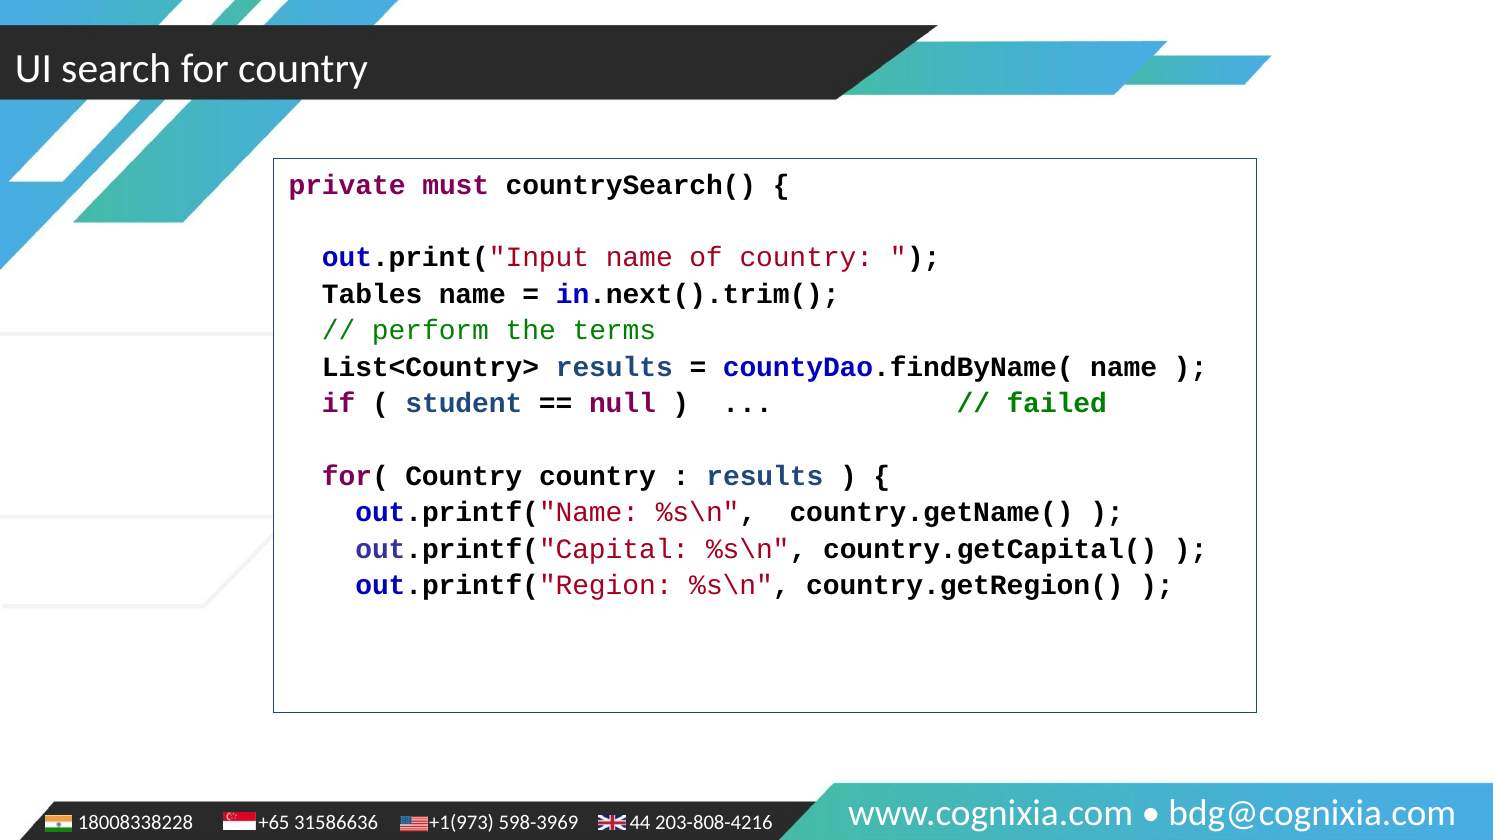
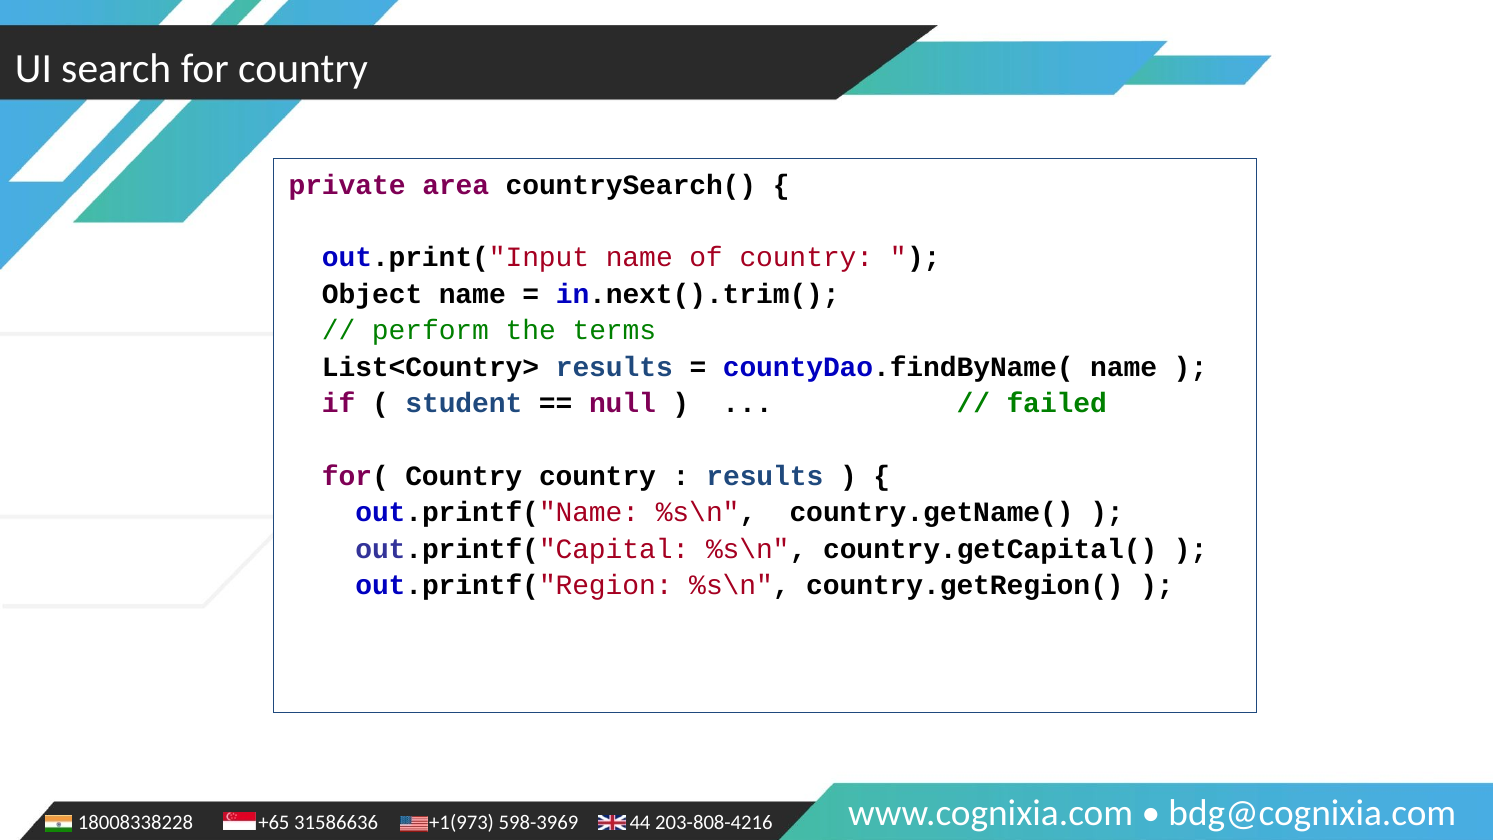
must: must -> area
Tables: Tables -> Object
